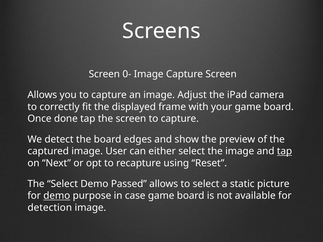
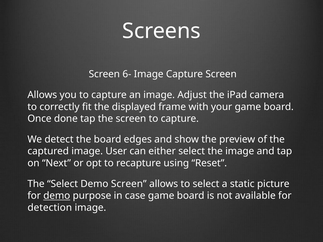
0-: 0- -> 6-
tap at (284, 151) underline: present -> none
Demo Passed: Passed -> Screen
